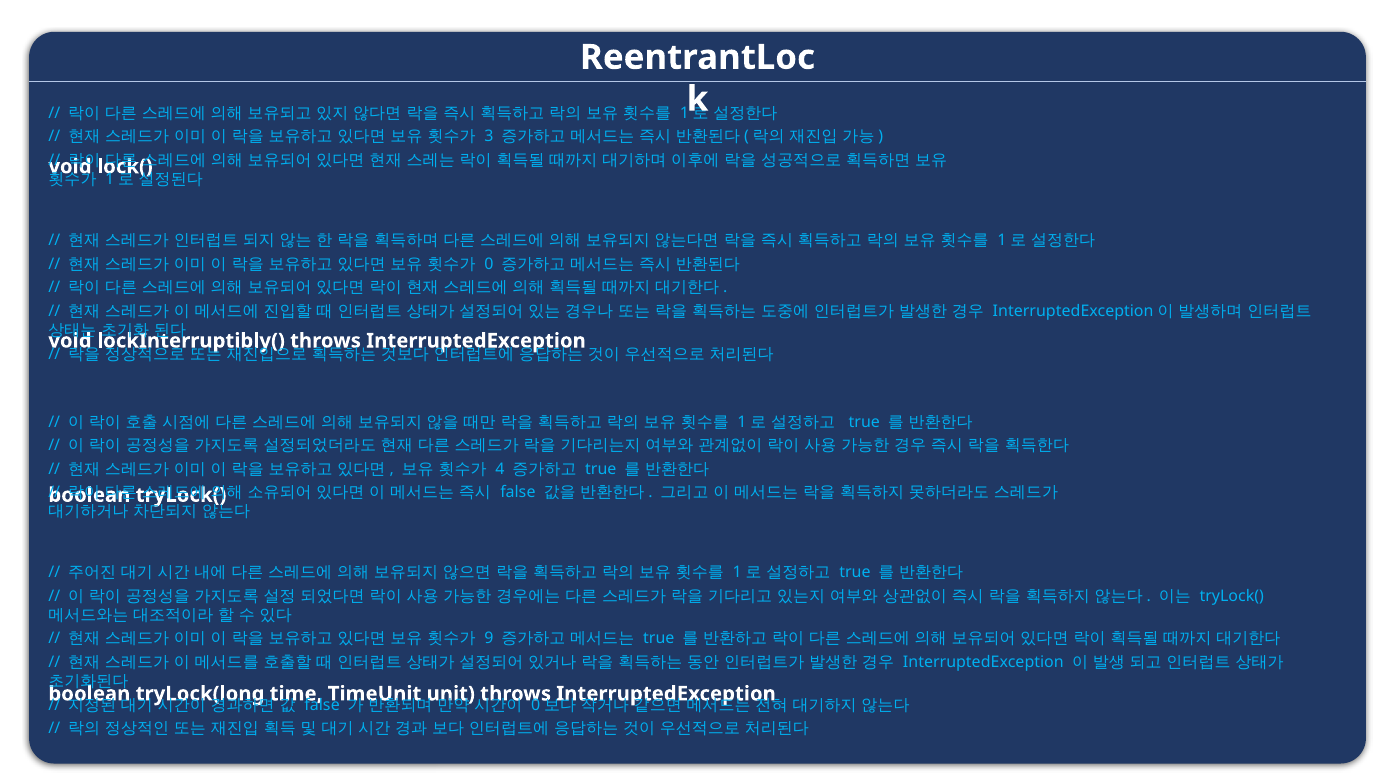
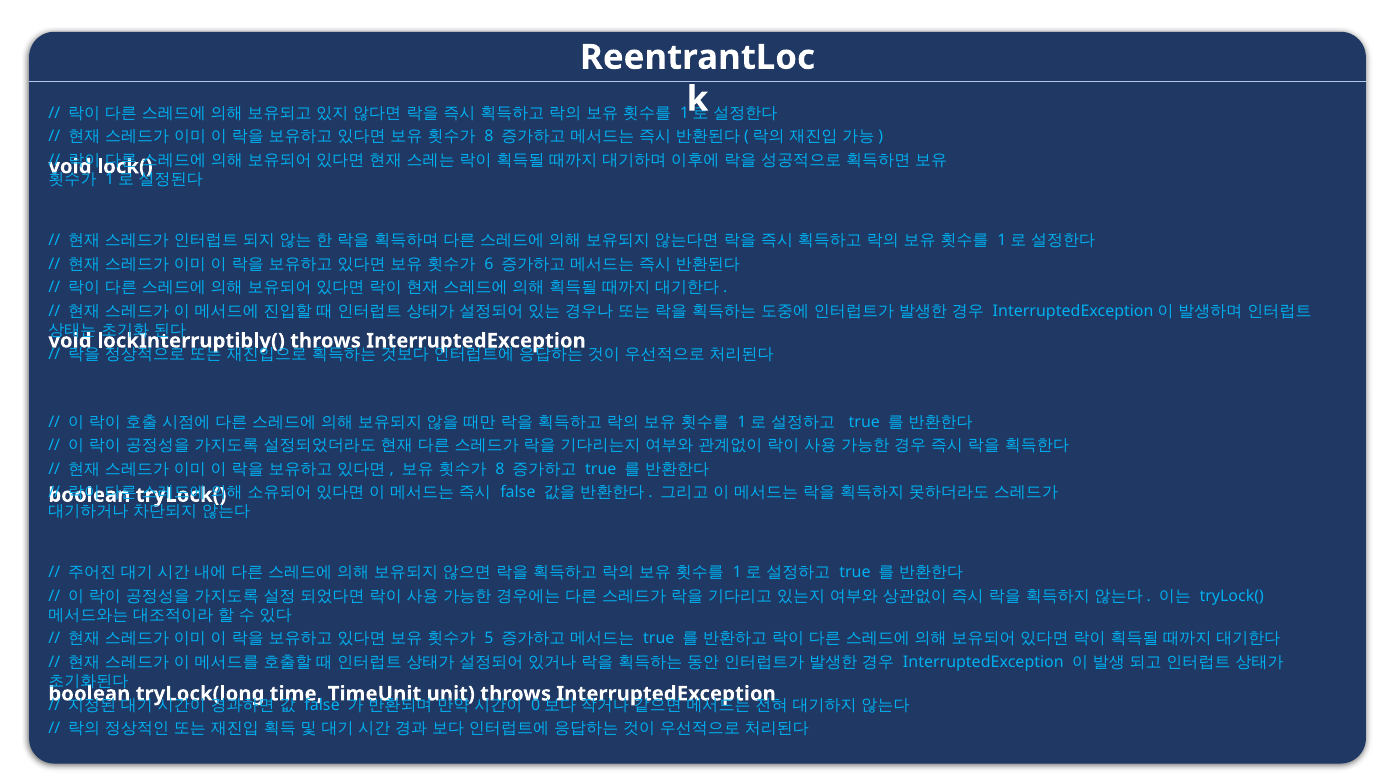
3 at (489, 136): 3 -> 8
0: 0 -> 6
4 at (500, 469): 4 -> 8
9: 9 -> 5
